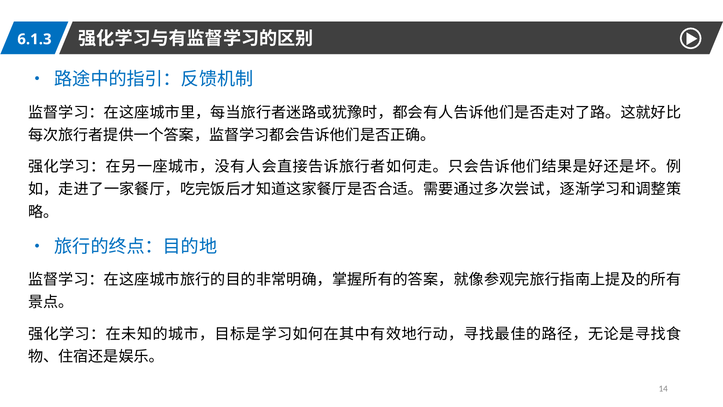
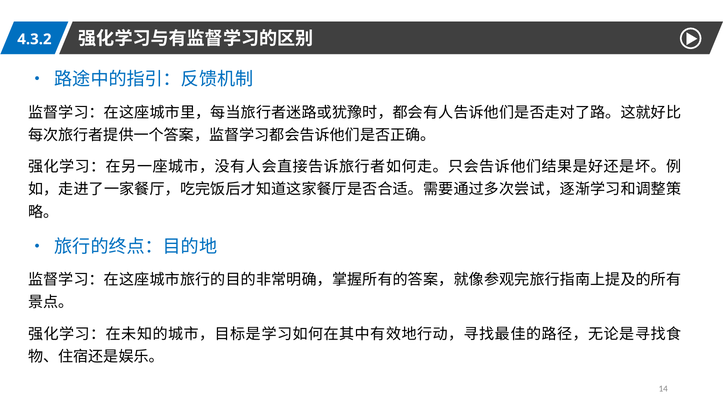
6.1.3: 6.1.3 -> 4.3.2
